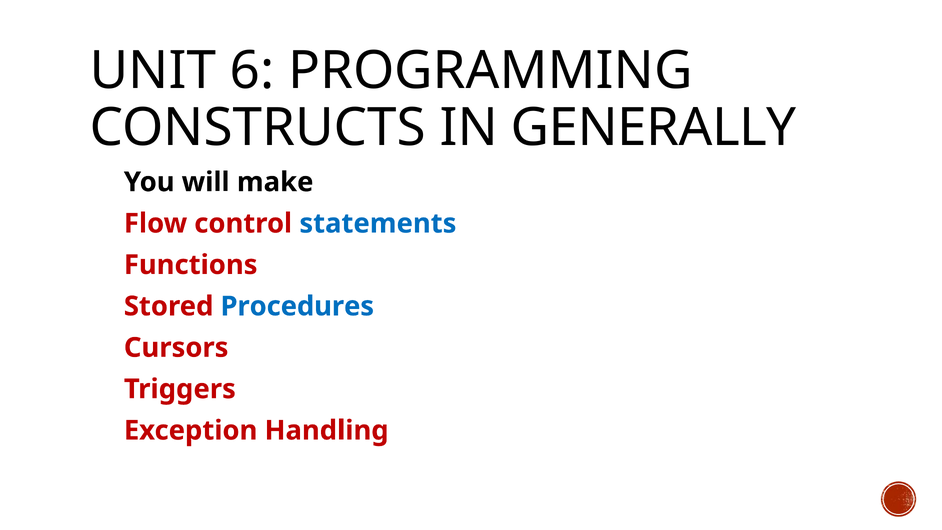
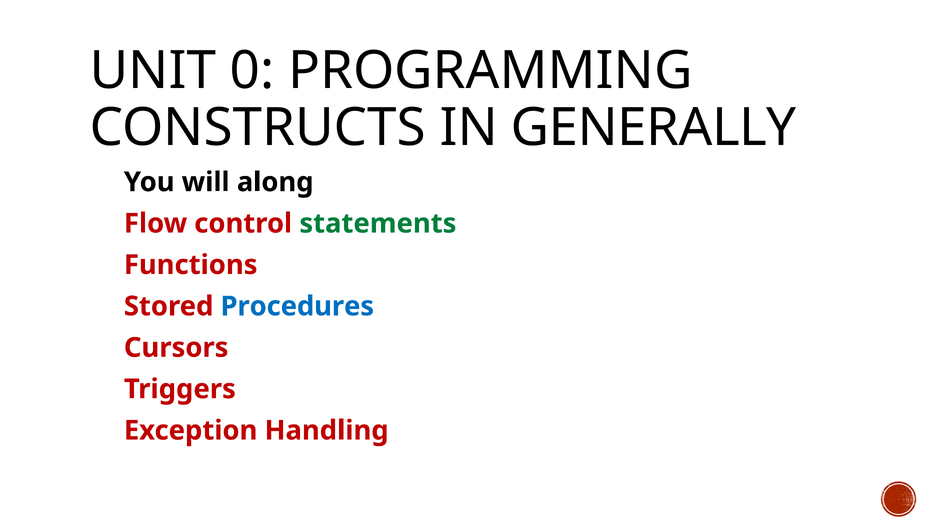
6: 6 -> 0
make: make -> along
statements colour: blue -> green
